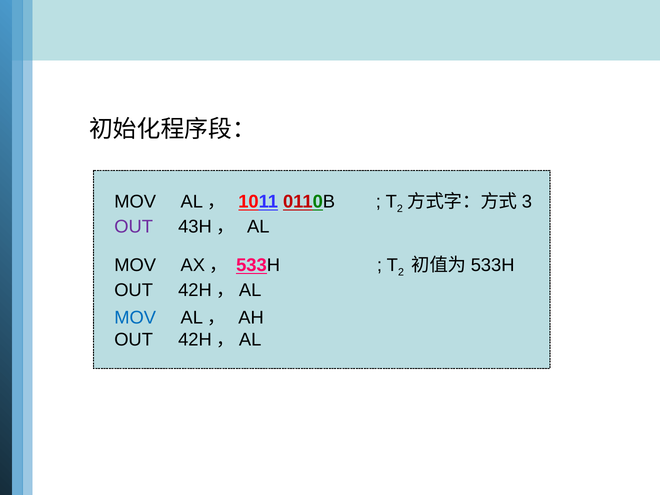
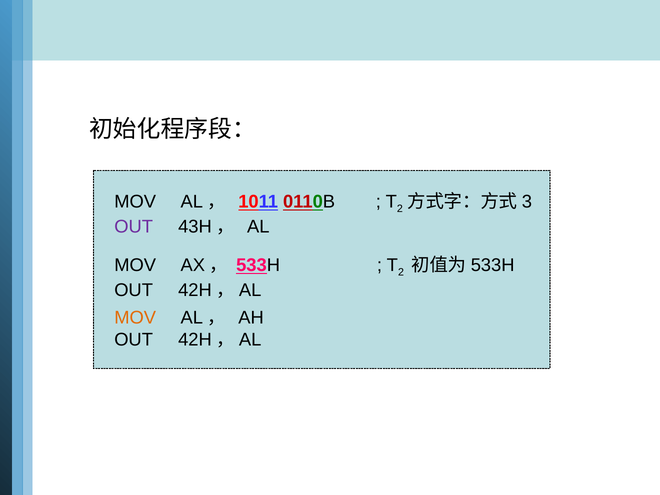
MOV at (135, 318) colour: blue -> orange
